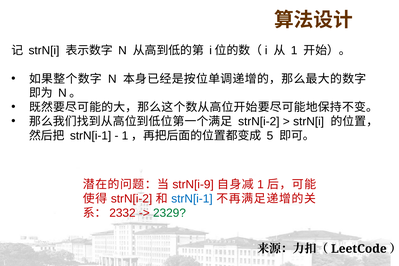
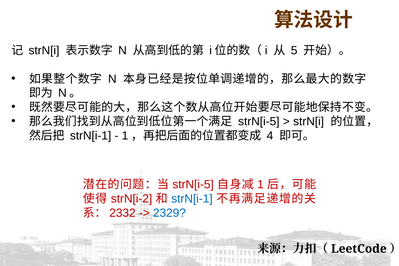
1 at (294, 50): 1 -> 5
strN[i-2 at (259, 121): strN[i-2 -> strN[i-5
5: 5 -> 4
strN[i-9 at (193, 185): strN[i-9 -> strN[i-5
2329 colour: green -> blue
